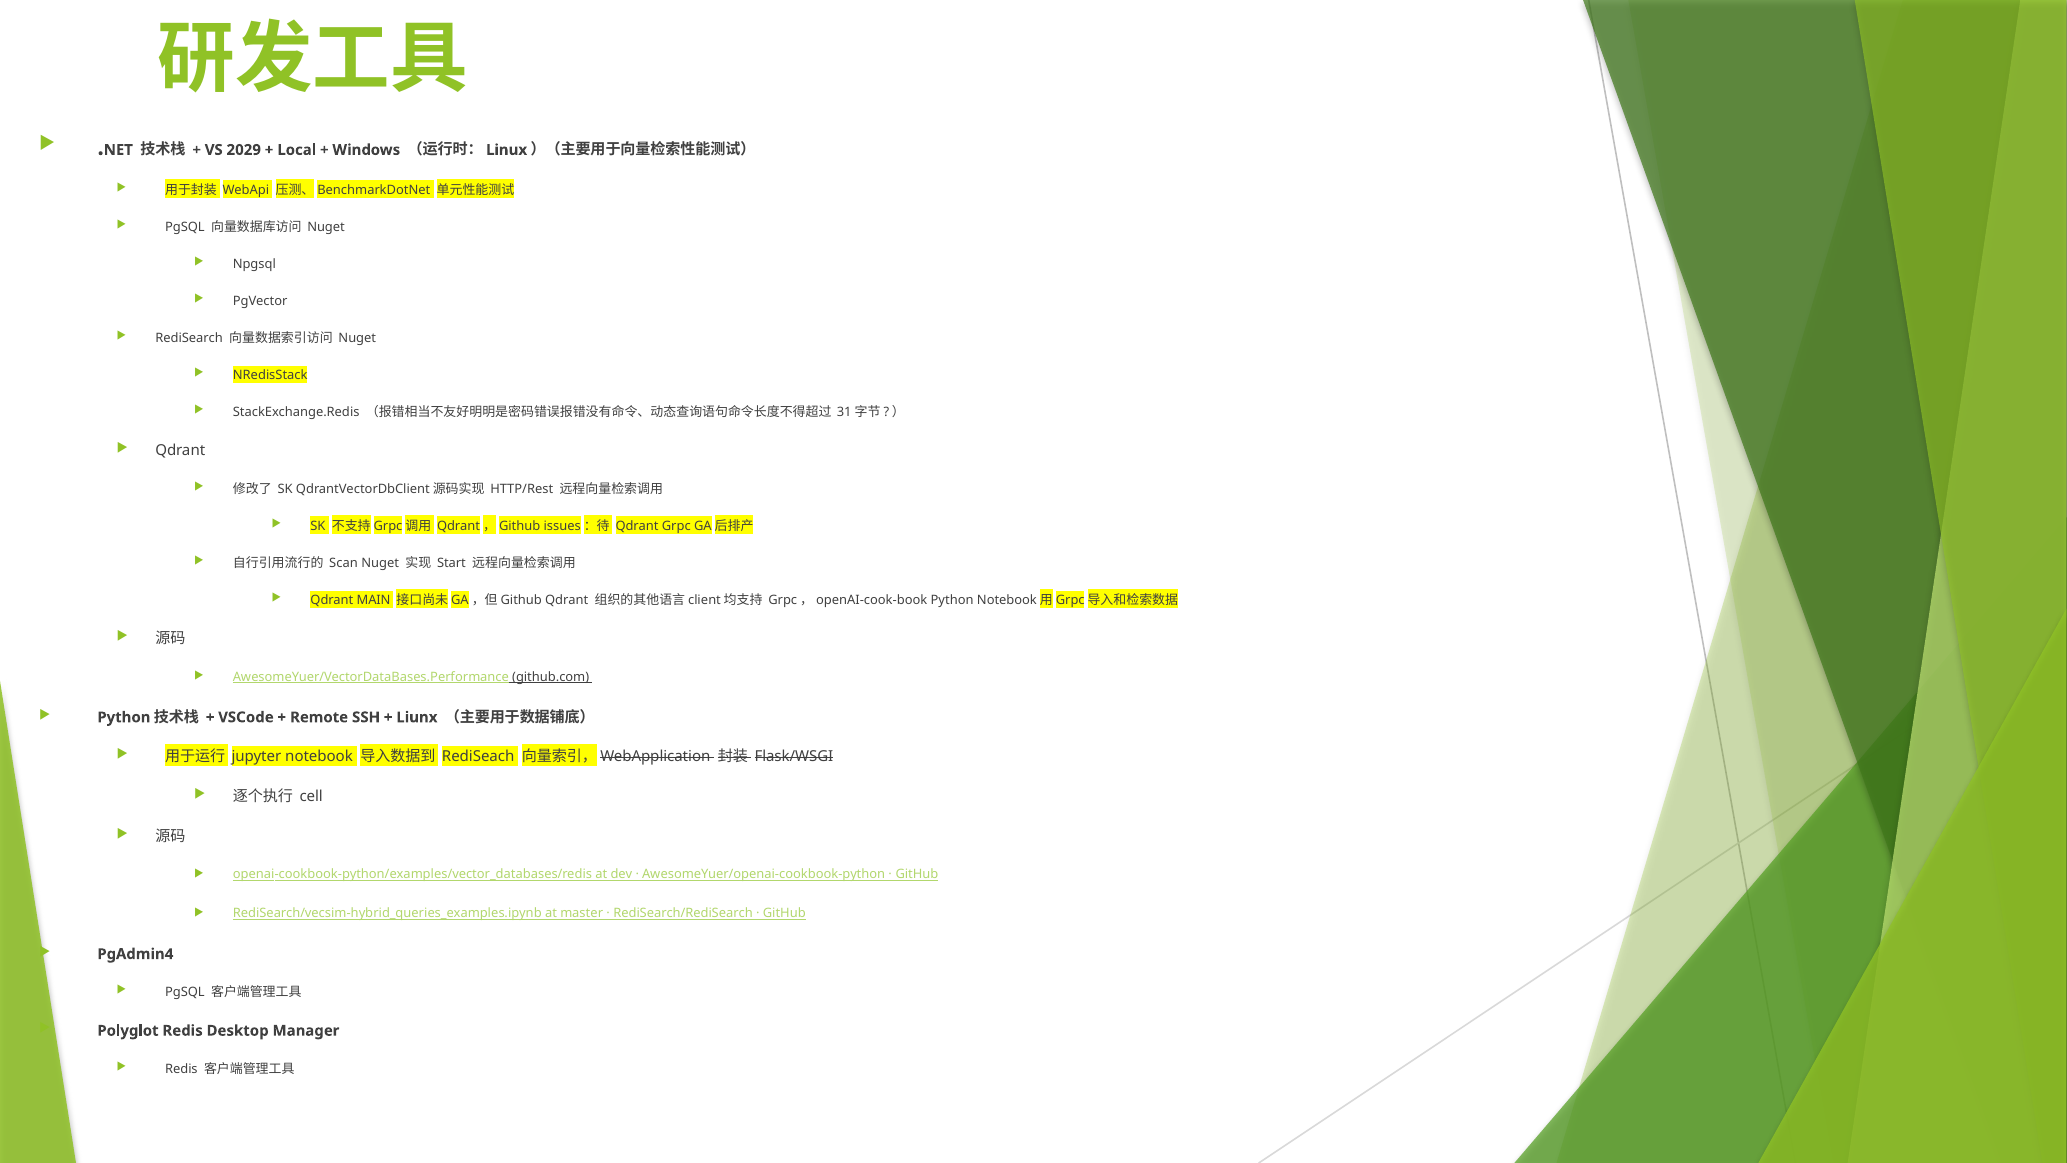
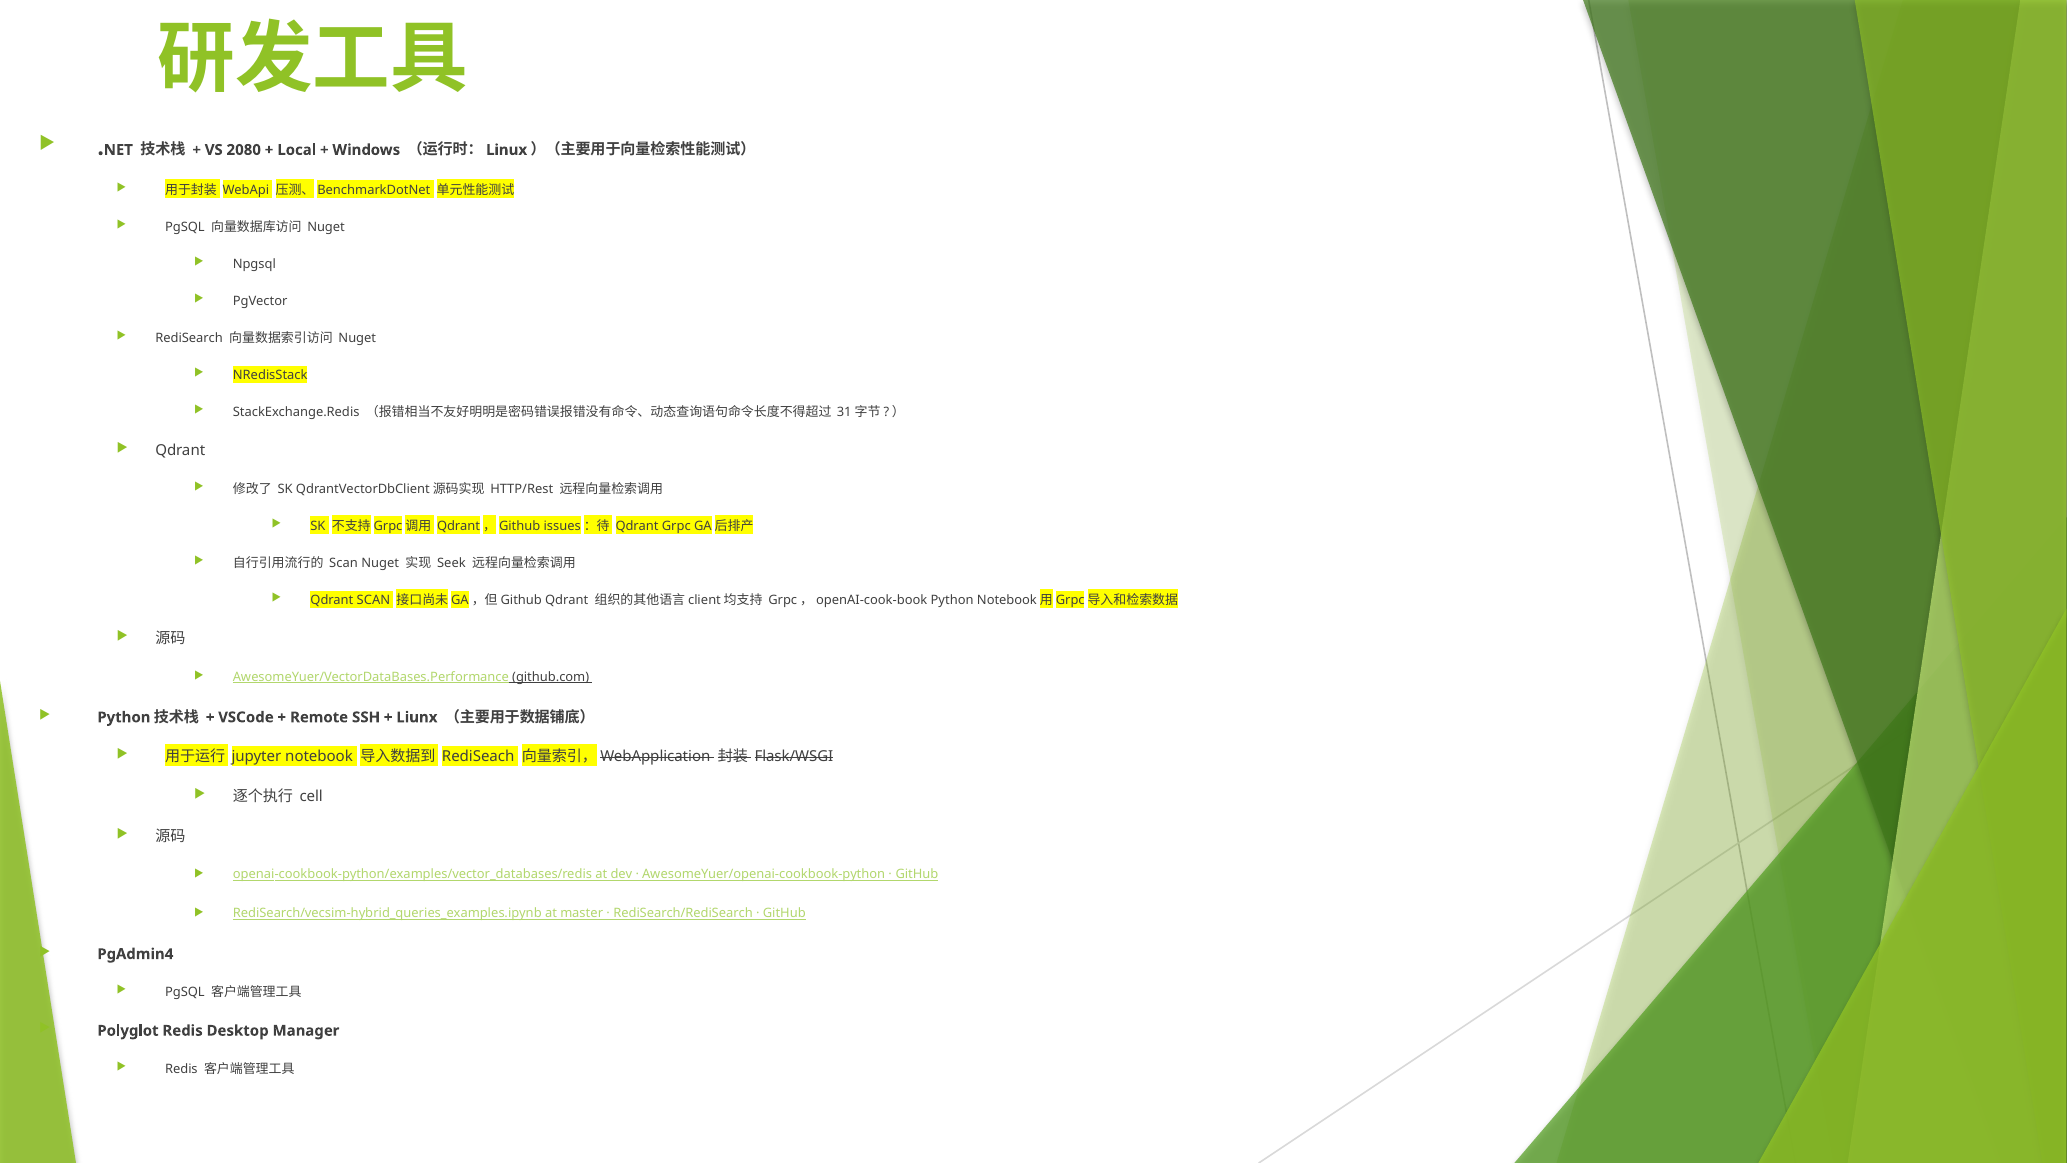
2029: 2029 -> 2080
Start: Start -> Seek
Qdrant MAIN: MAIN -> SCAN
